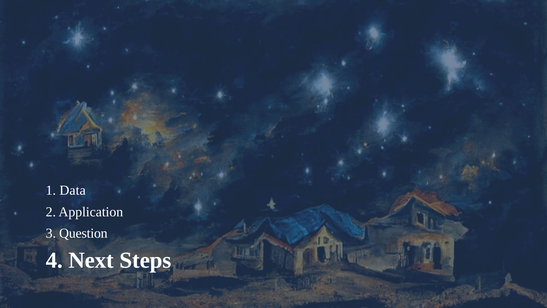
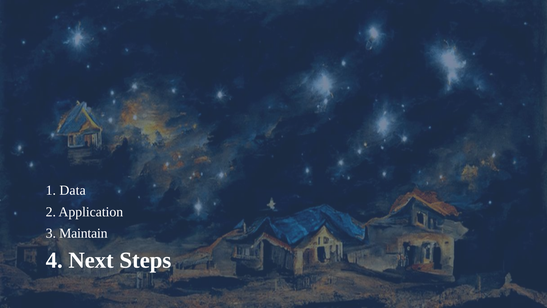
Question: Question -> Maintain
